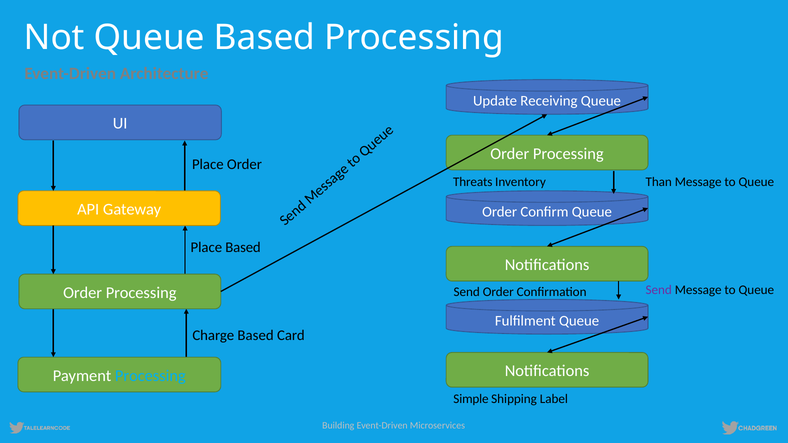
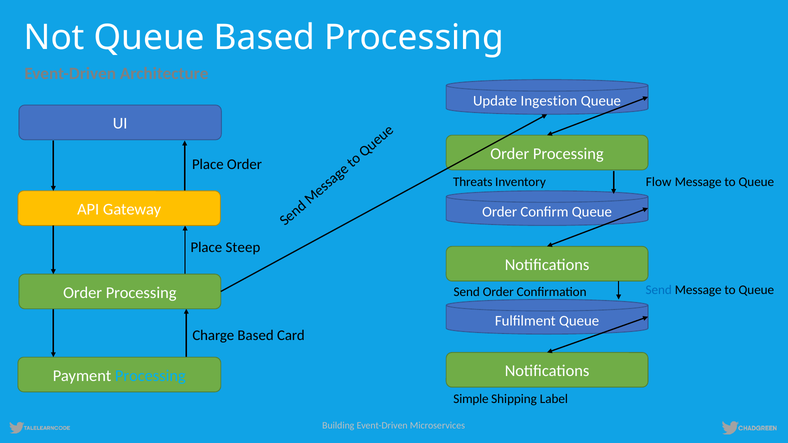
Receiving: Receiving -> Ingestion
Than: Than -> Flow
Place Based: Based -> Steep
Send at (659, 290) colour: purple -> blue
